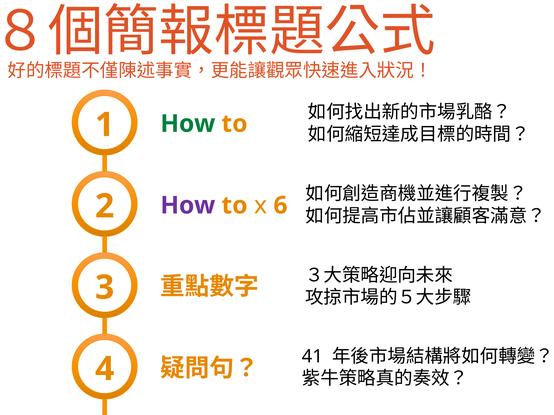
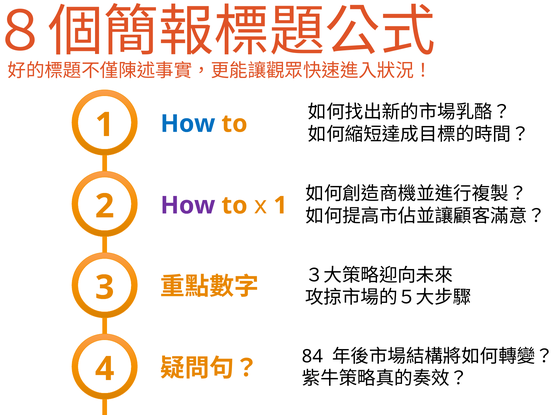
How at (188, 124) colour: green -> blue
x 6: 6 -> 1
41: 41 -> 84
